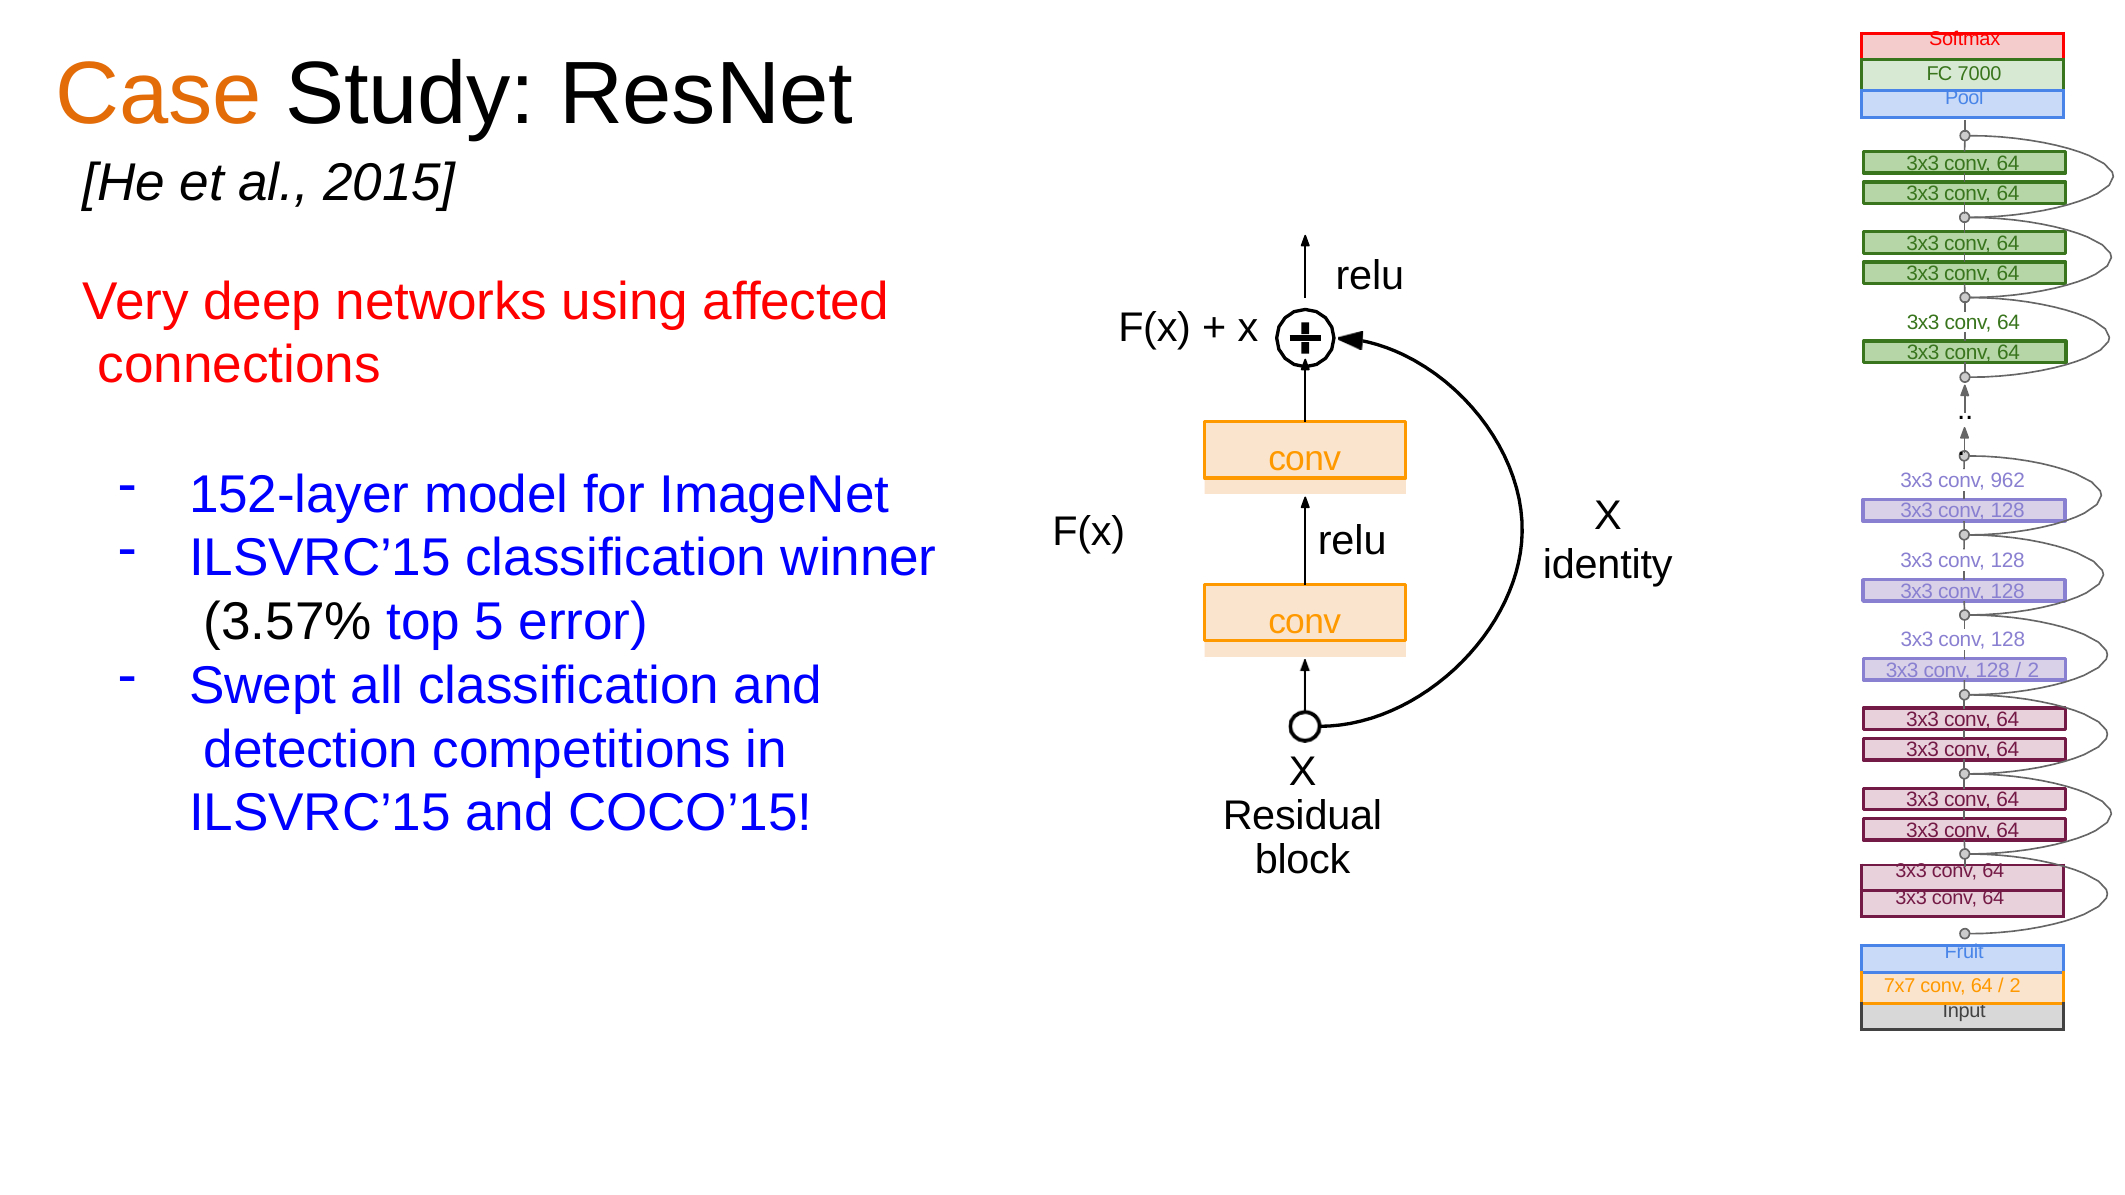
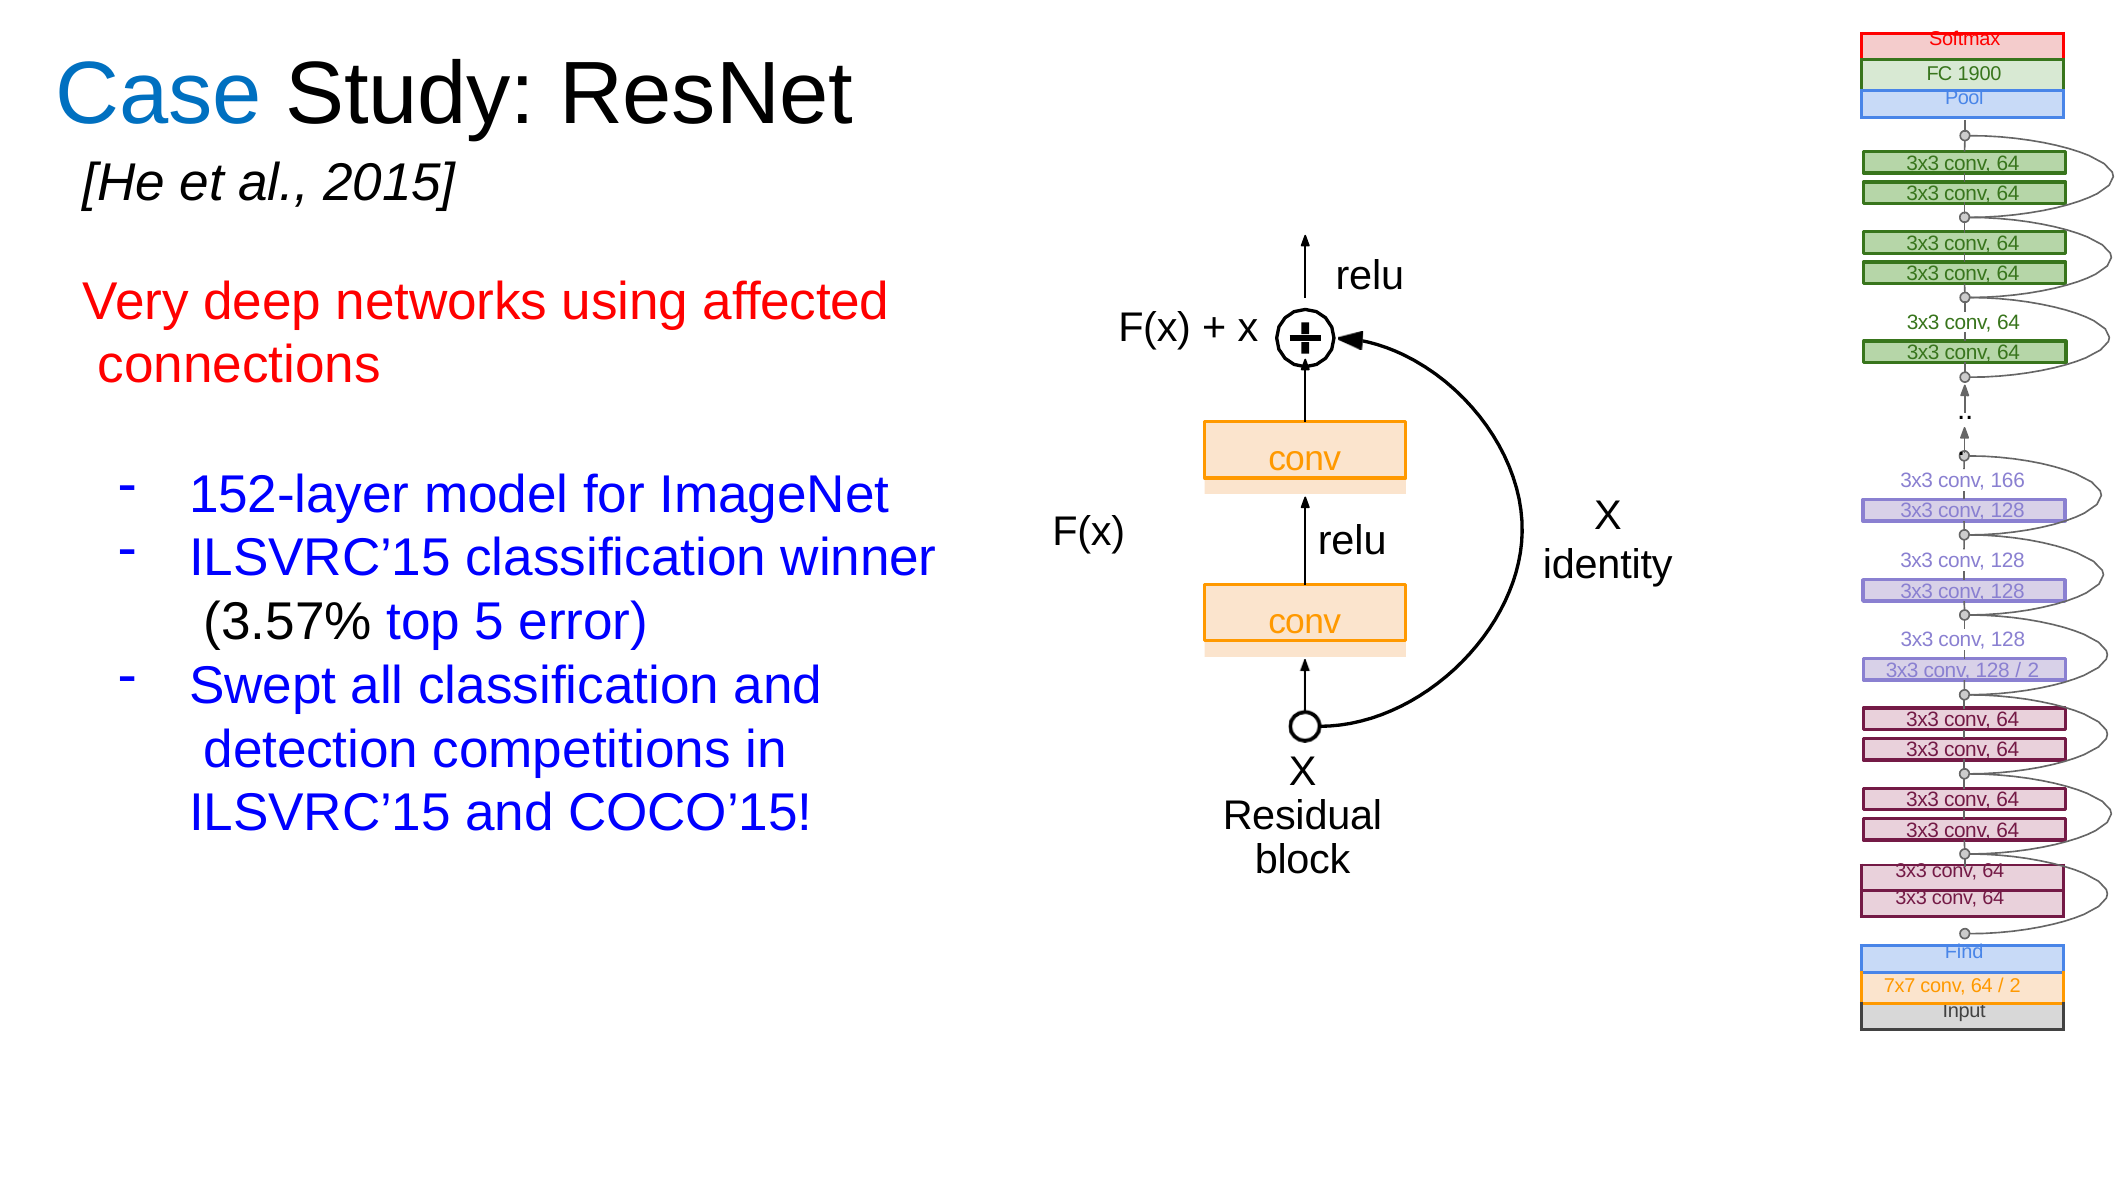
Case colour: orange -> blue
7000: 7000 -> 1900
962: 962 -> 166
Fruit: Fruit -> Find
